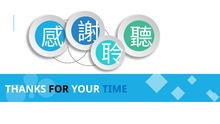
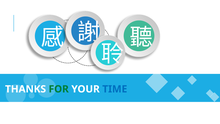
FOR colour: black -> green
